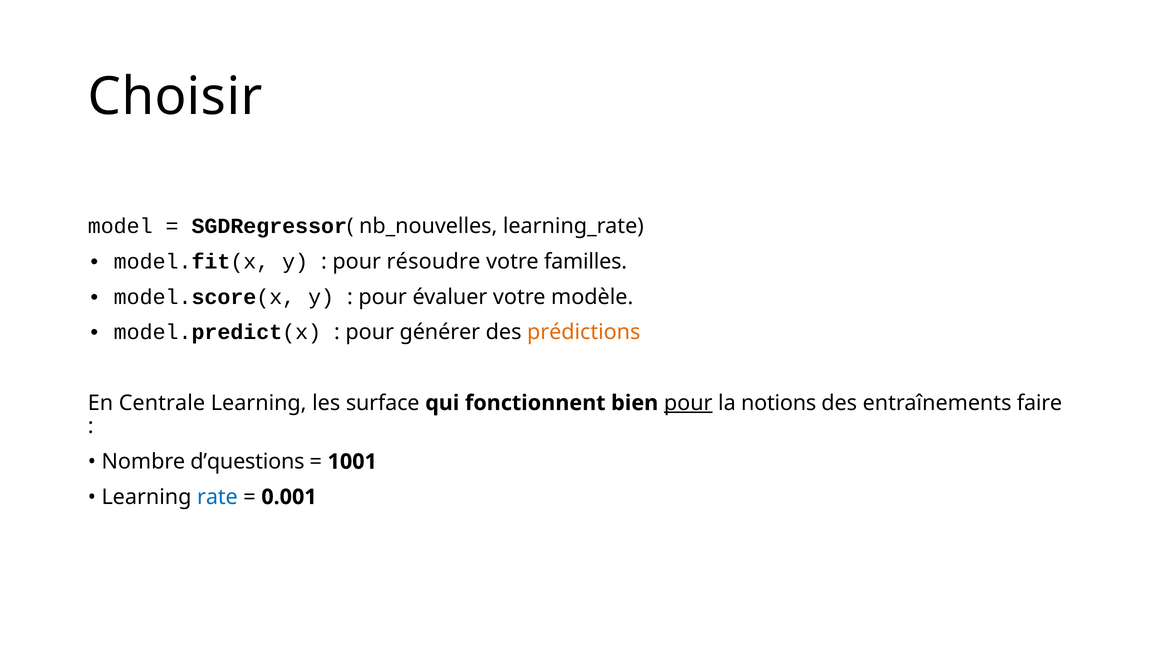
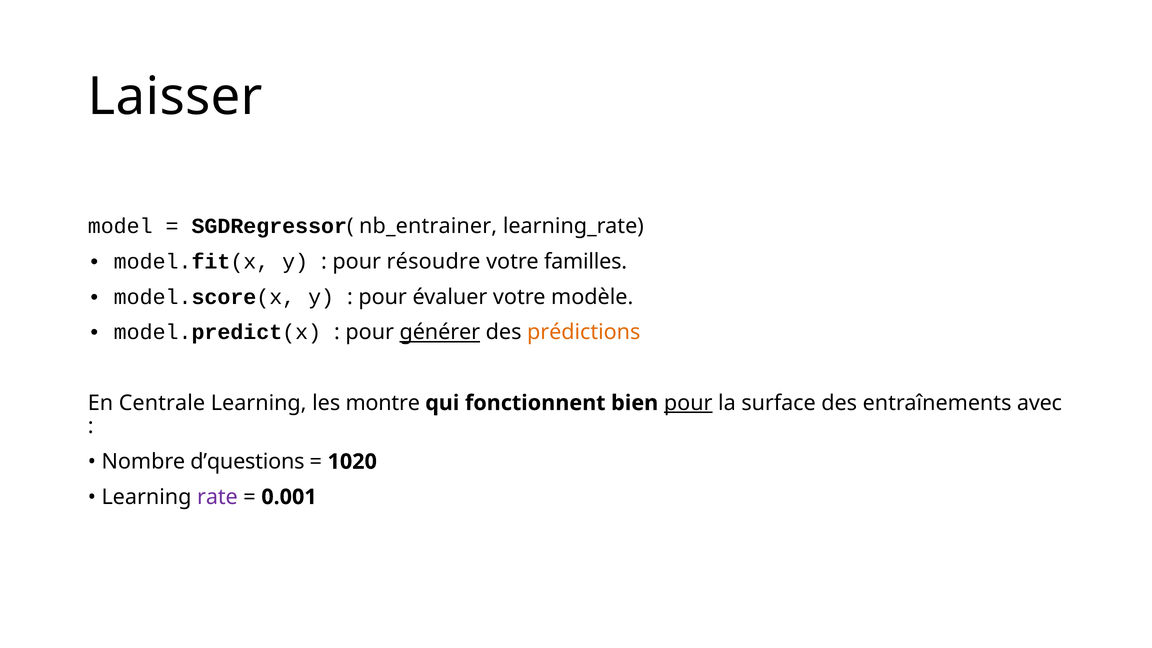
Choisir: Choisir -> Laisser
nb_nouvelles: nb_nouvelles -> nb_entrainer
générer underline: none -> present
surface: surface -> montre
notions: notions -> surface
faire: faire -> avec
1001: 1001 -> 1020
rate colour: blue -> purple
